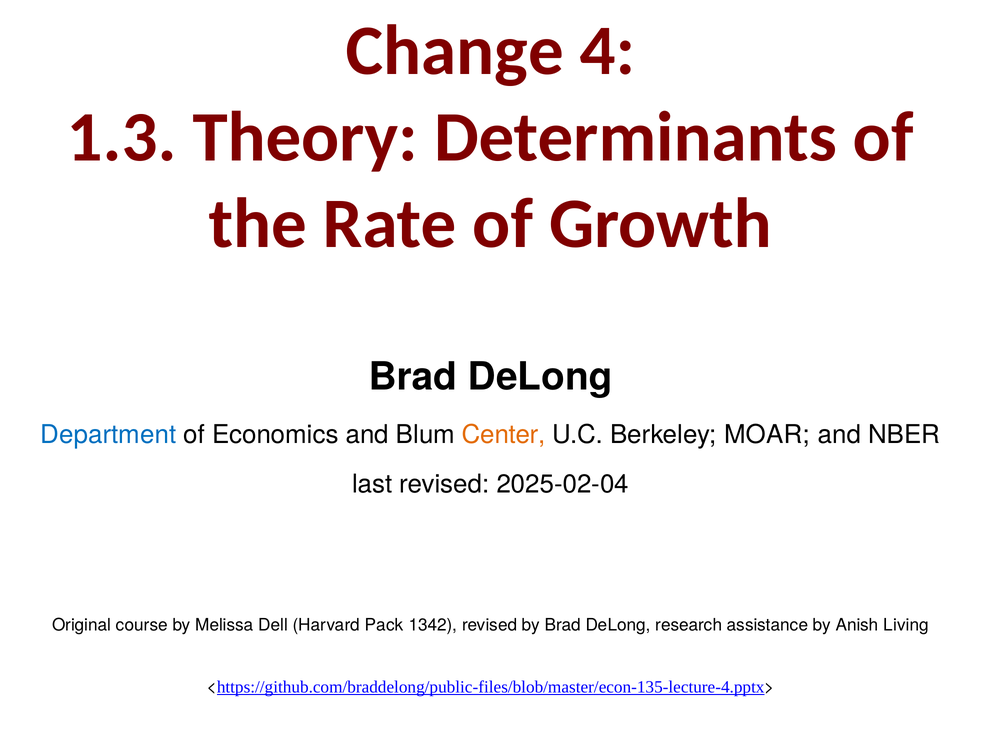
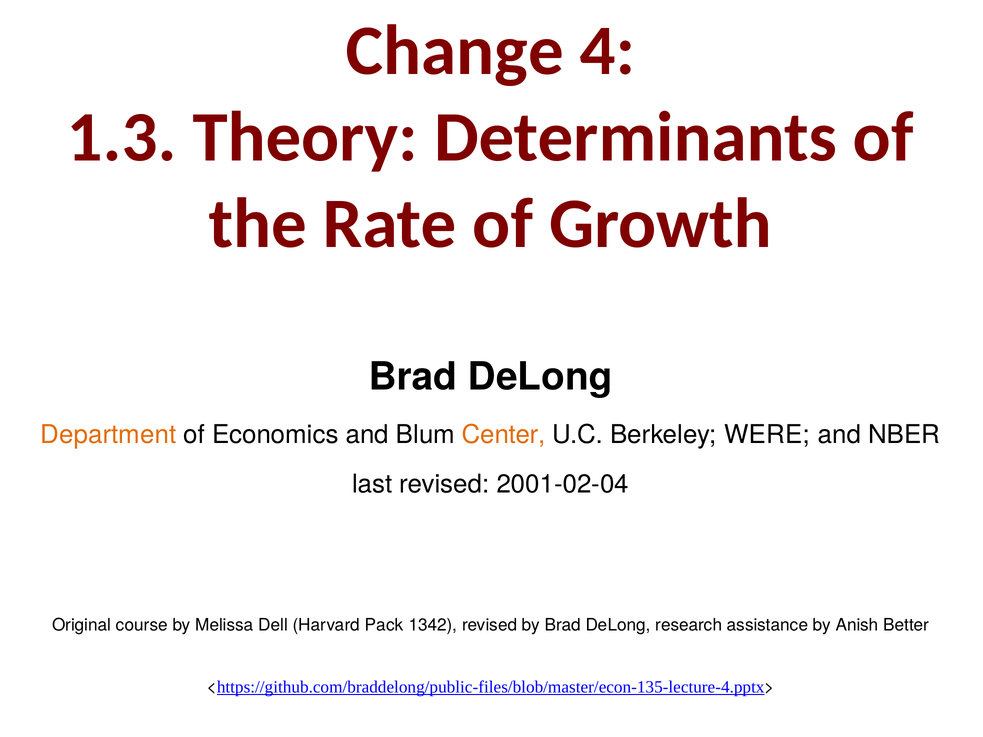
Department colour: blue -> orange
MOAR: MOAR -> WERE
2025-02-04: 2025-02-04 -> 2001-02-04
Living: Living -> Better
